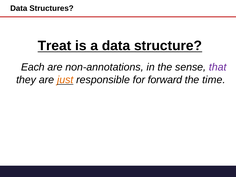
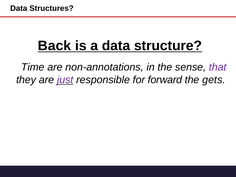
Treat: Treat -> Back
Each: Each -> Time
just colour: orange -> purple
time: time -> gets
